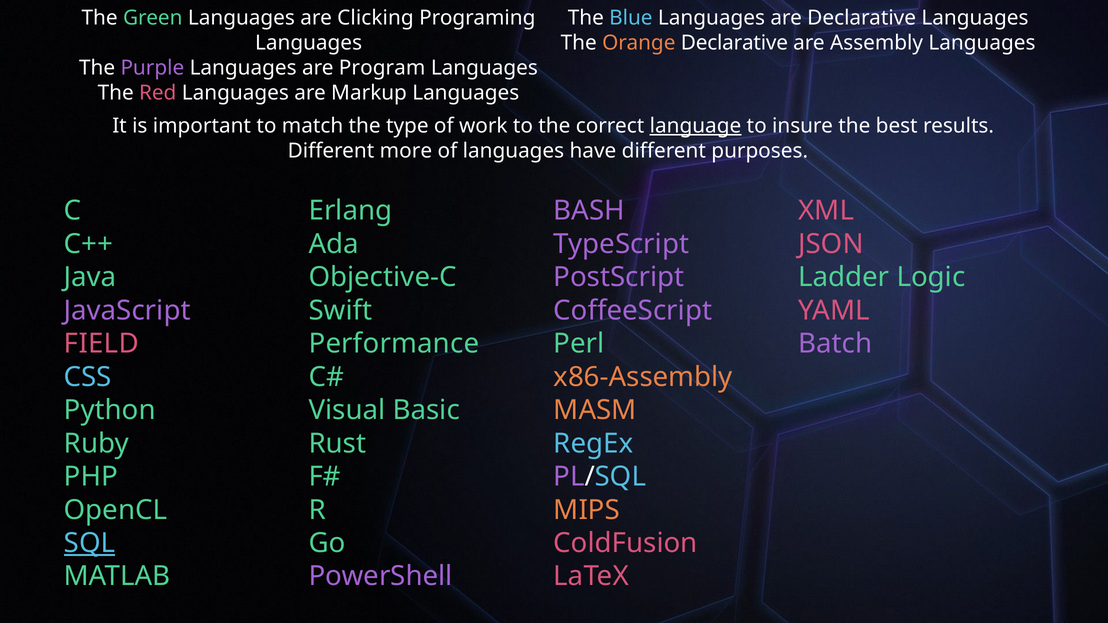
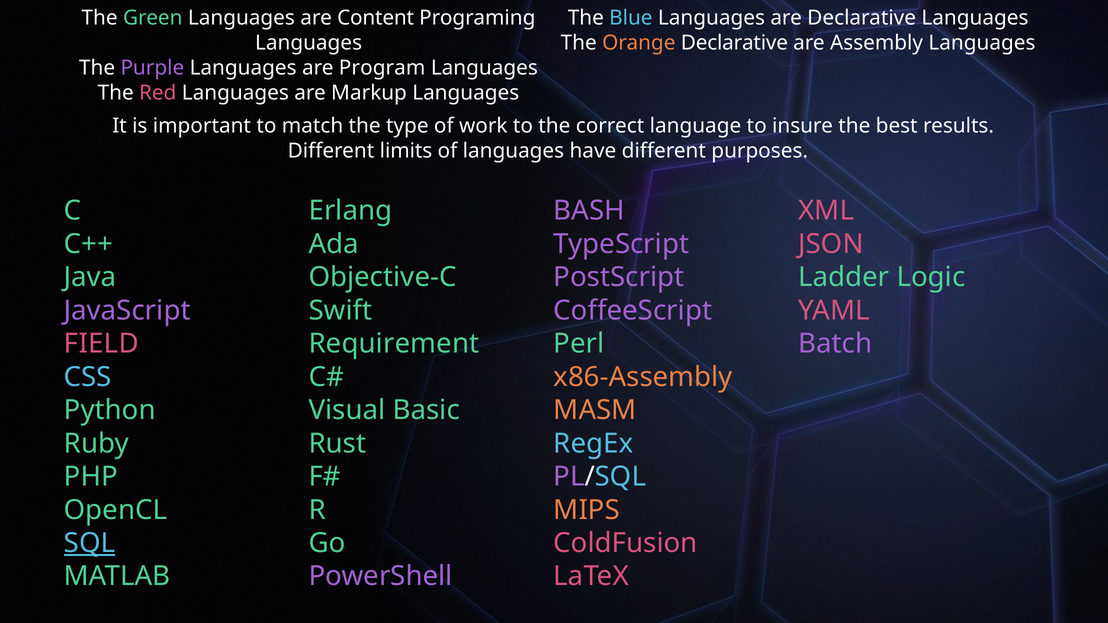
Clicking: Clicking -> Content
language underline: present -> none
more: more -> limits
Performance: Performance -> Requirement
